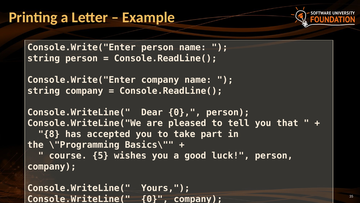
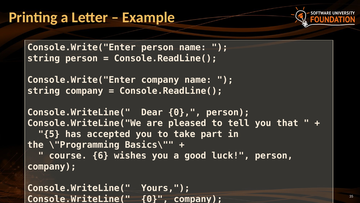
8: 8 -> 5
5: 5 -> 6
